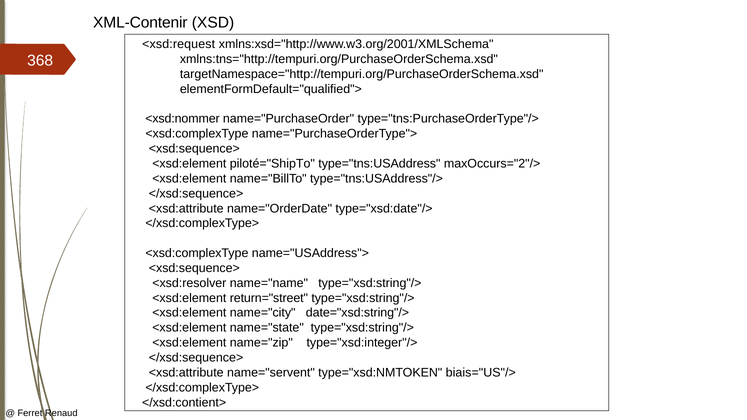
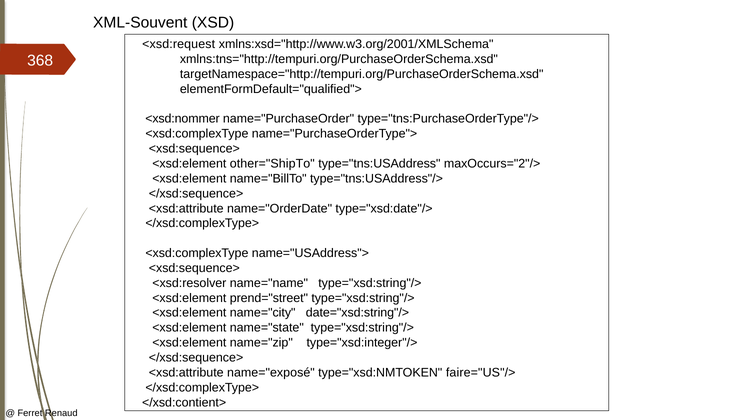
XML-Contenir: XML-Contenir -> XML-Souvent
piloté="ShipTo: piloté="ShipTo -> other="ShipTo
return="street: return="street -> prend="street
name="servent: name="servent -> name="exposé
biais="US"/>: biais="US"/> -> faire="US"/>
